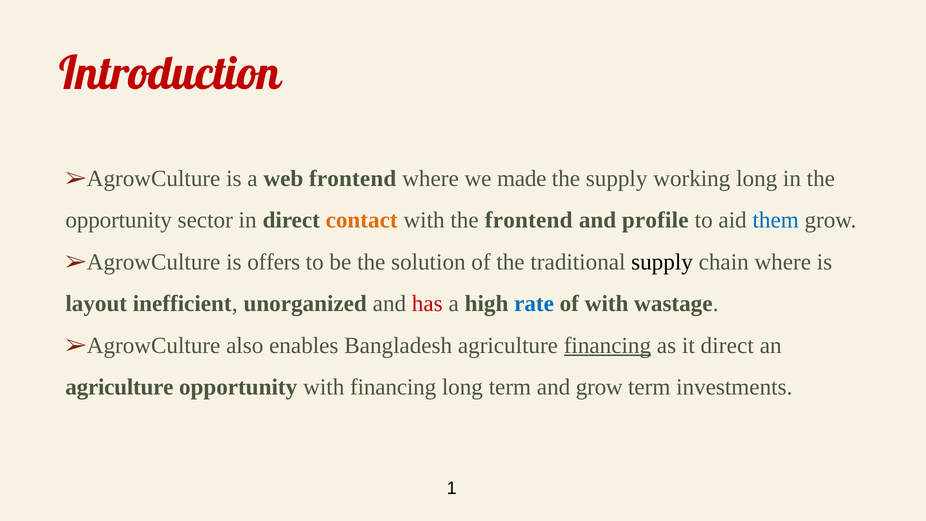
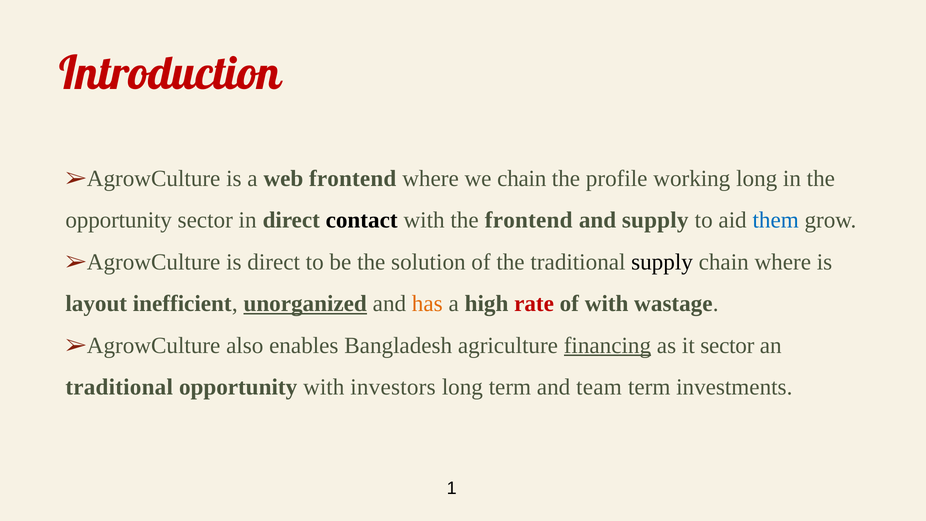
we made: made -> chain
the supply: supply -> profile
contact colour: orange -> black
and profile: profile -> supply
is offers: offers -> direct
unorganized underline: none -> present
has colour: red -> orange
rate colour: blue -> red
it direct: direct -> sector
agriculture at (119, 387): agriculture -> traditional
with financing: financing -> investors
and grow: grow -> team
